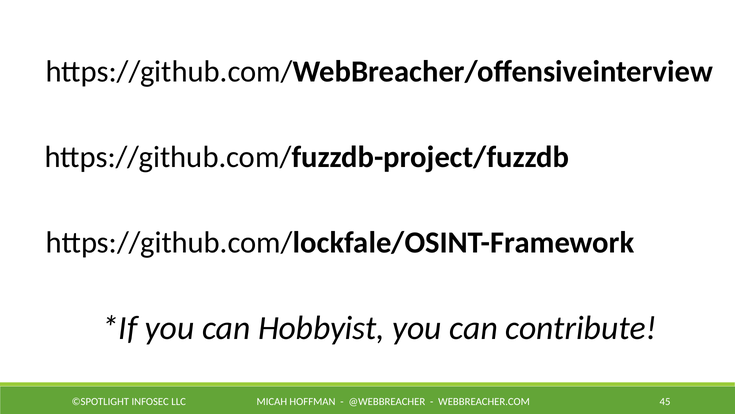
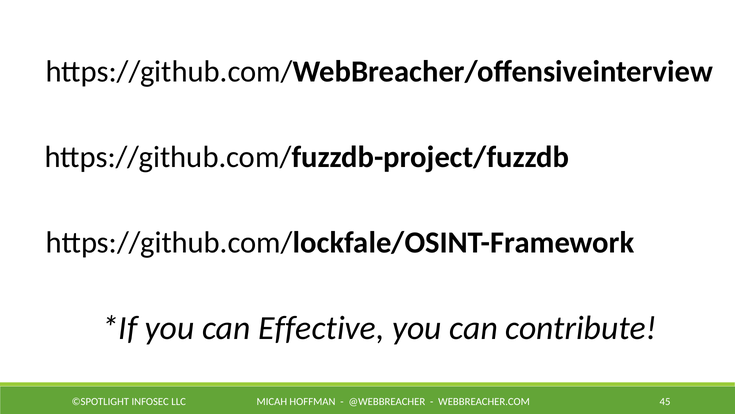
Hobbyist: Hobbyist -> Effective
